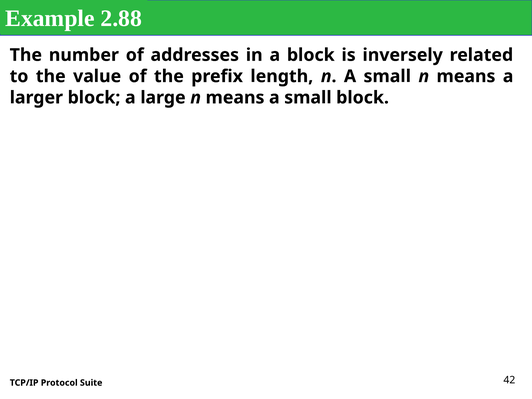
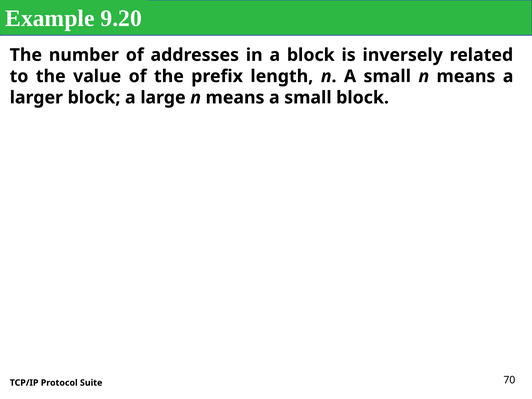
2.88: 2.88 -> 9.20
42: 42 -> 70
